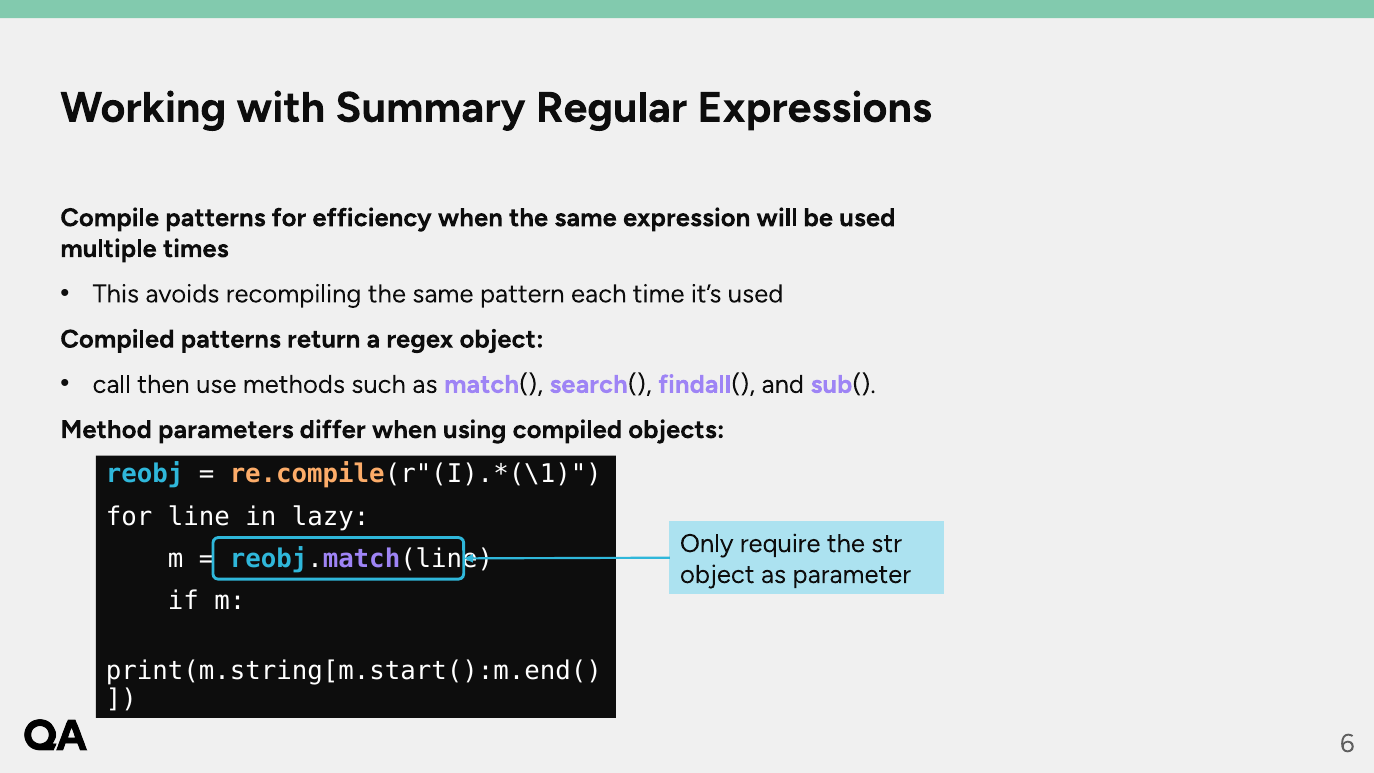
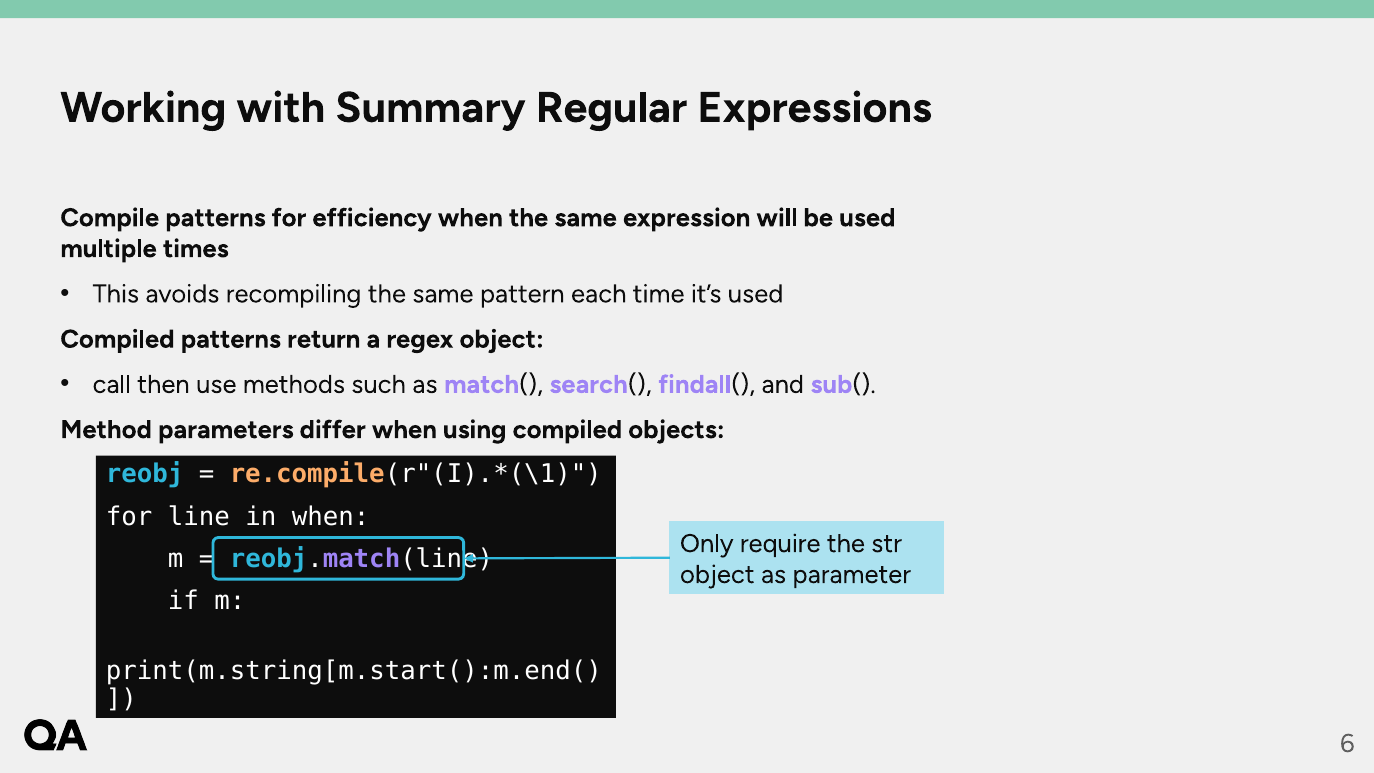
in lazy: lazy -> when
